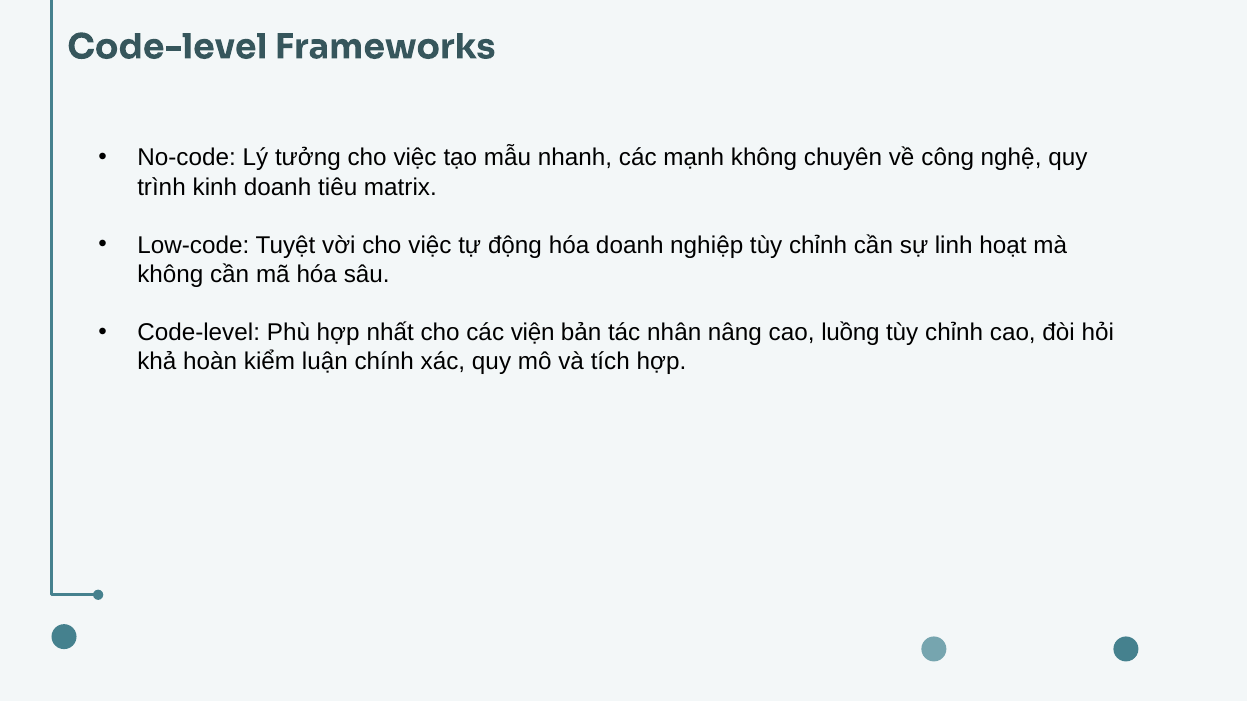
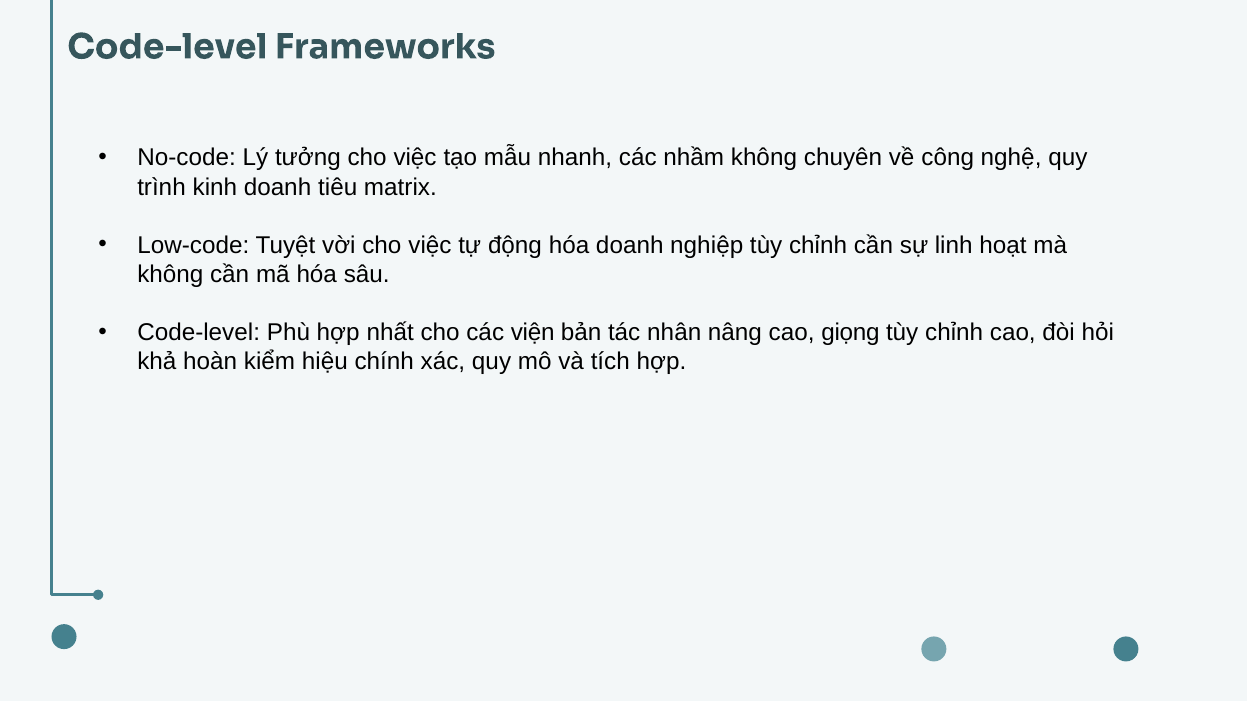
mạnh: mạnh -> nhầm
luồng: luồng -> giọng
luận: luận -> hiệu
